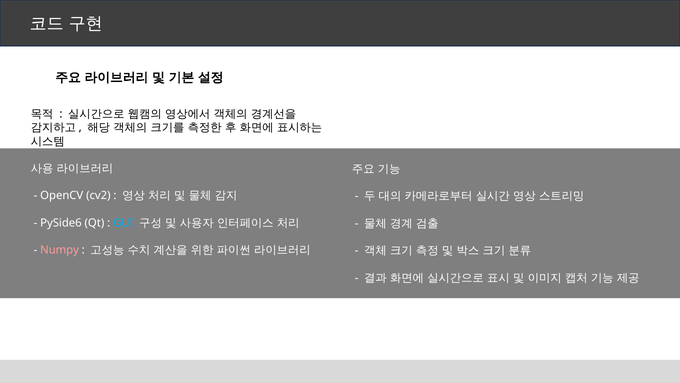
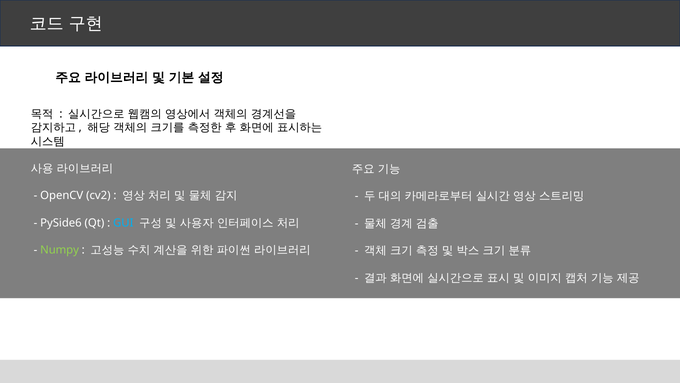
Numpy colour: pink -> light green
